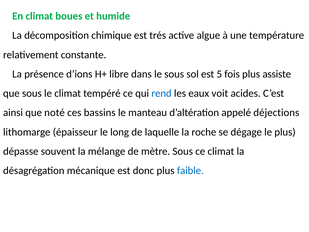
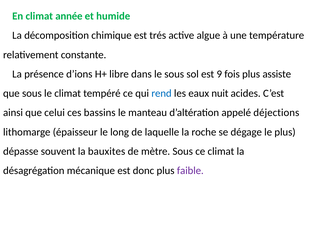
boues: boues -> année
5: 5 -> 9
voit: voit -> nuit
noté: noté -> celui
mélange: mélange -> bauxites
faible colour: blue -> purple
